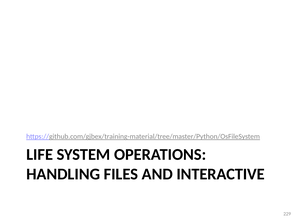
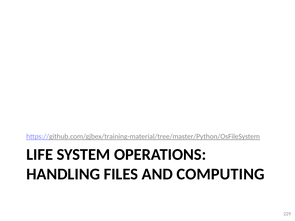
INTERACTIVE: INTERACTIVE -> COMPUTING
